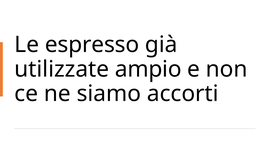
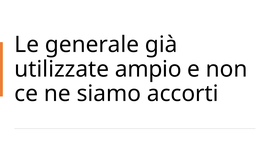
espresso: espresso -> generale
